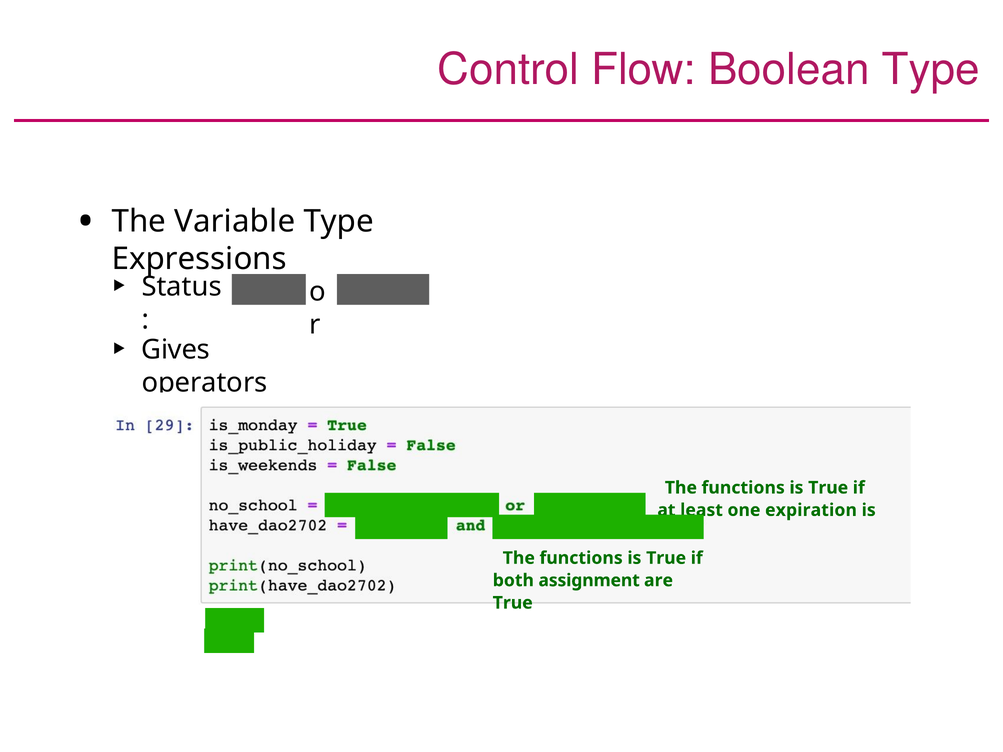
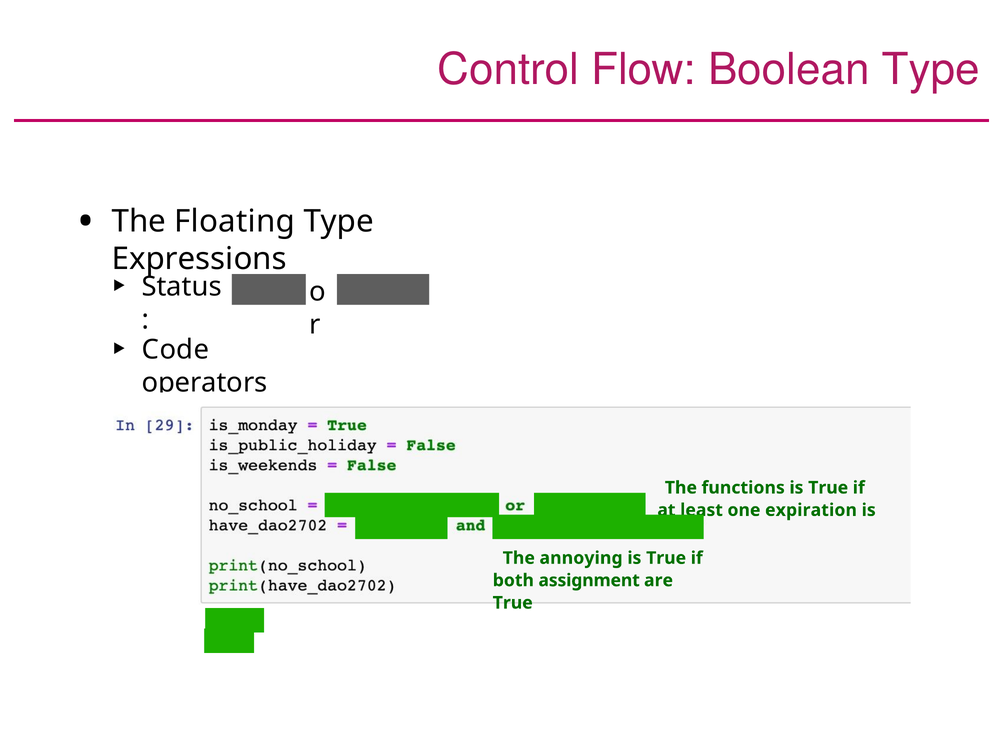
Variable: Variable -> Floating
Gives: Gives -> Code
functions at (581, 558): functions -> annoying
